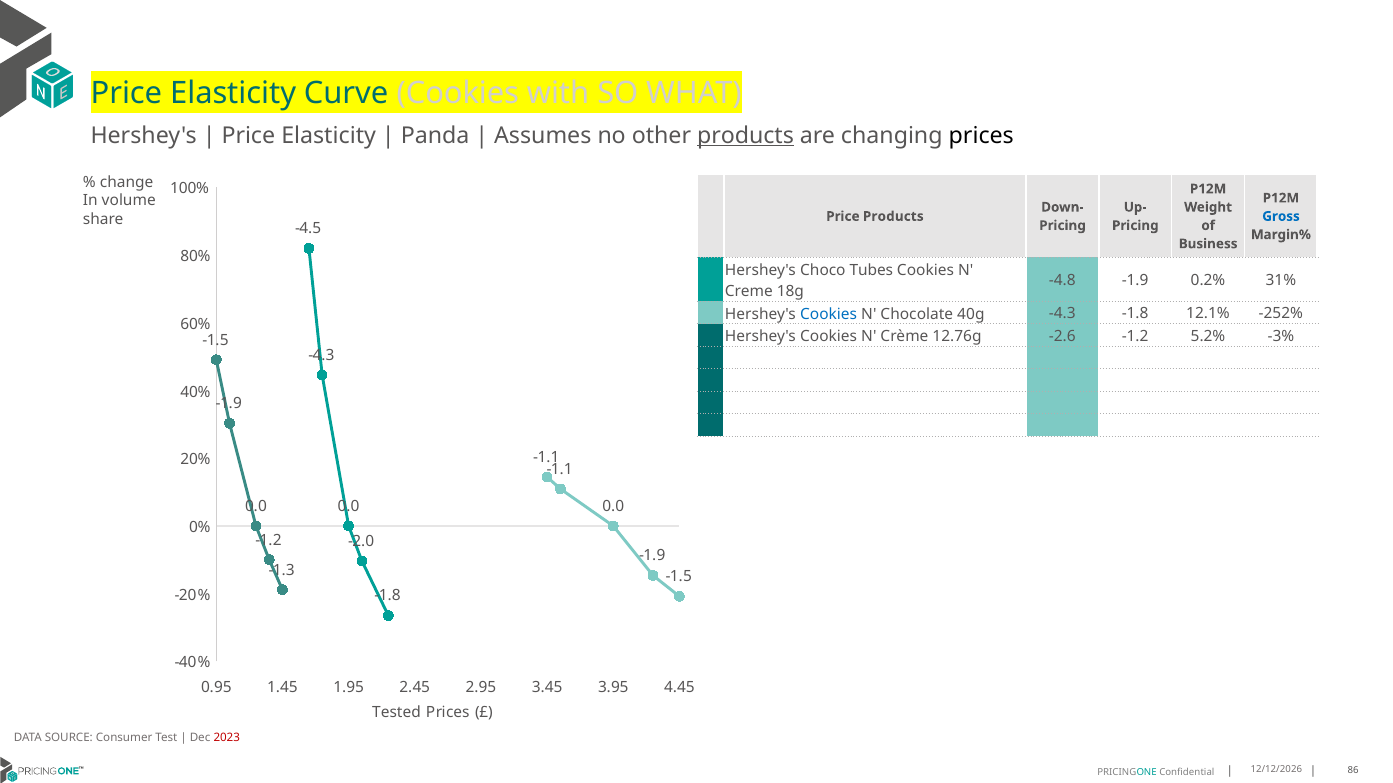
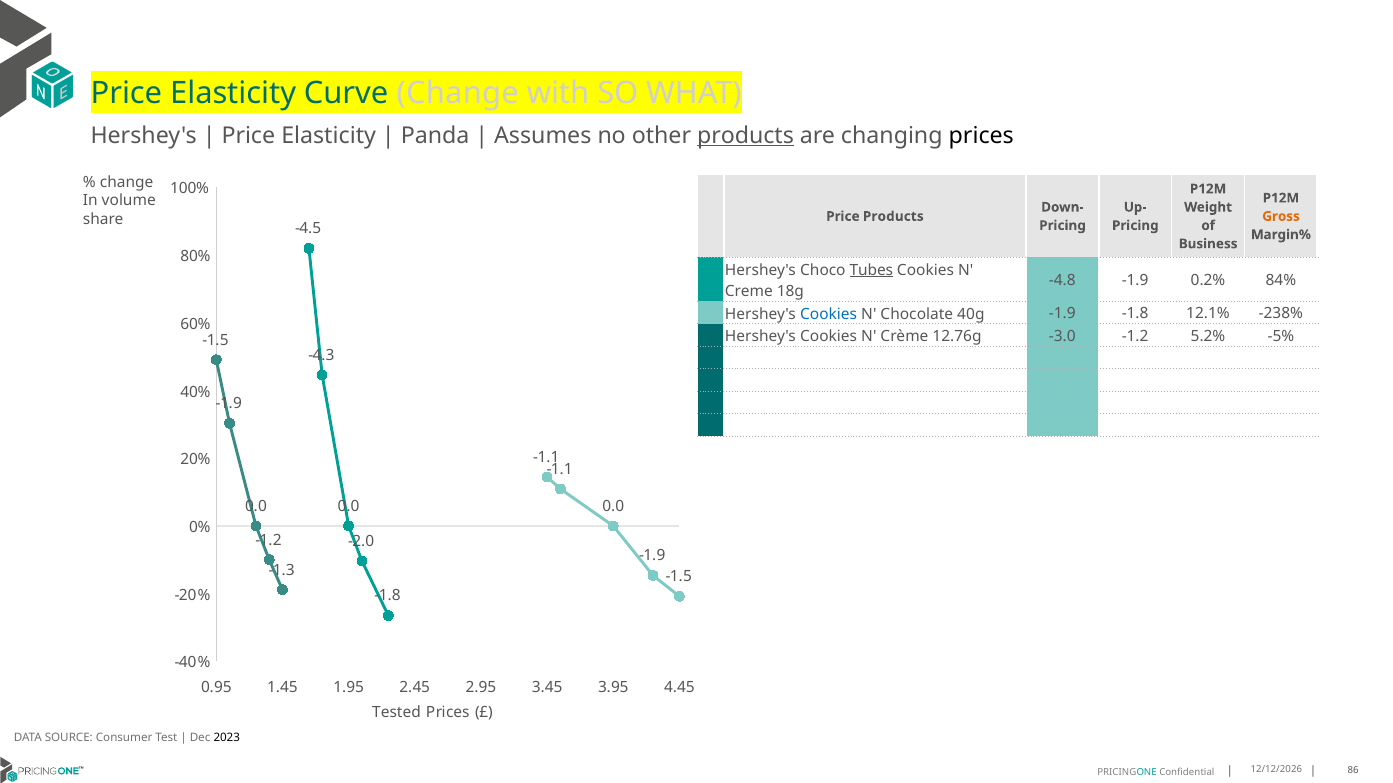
Curve Cookies: Cookies -> Change
Gross colour: blue -> orange
Tubes underline: none -> present
31%: 31% -> 84%
40g -4.3: -4.3 -> -1.9
-252%: -252% -> -238%
-2.6: -2.6 -> -3.0
-3%: -3% -> -5%
2023 colour: red -> black
